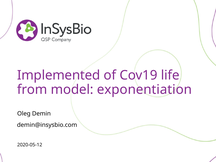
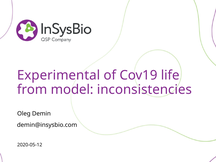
Implemented: Implemented -> Experimental
exponentiation: exponentiation -> inconsistencies
